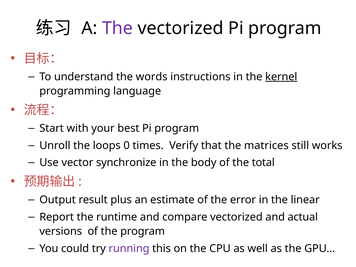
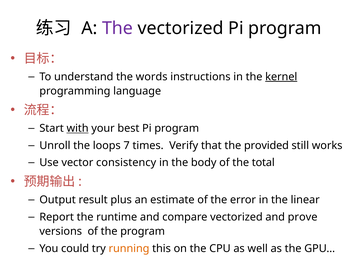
with underline: none -> present
0: 0 -> 7
matrices: matrices -> provided
synchronize: synchronize -> consistency
actual: actual -> prove
running colour: purple -> orange
